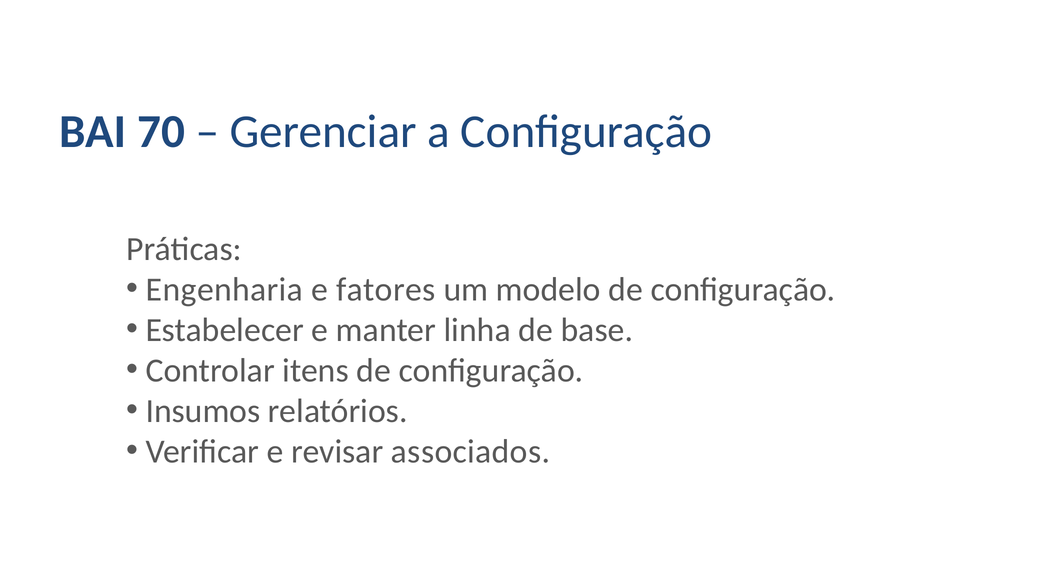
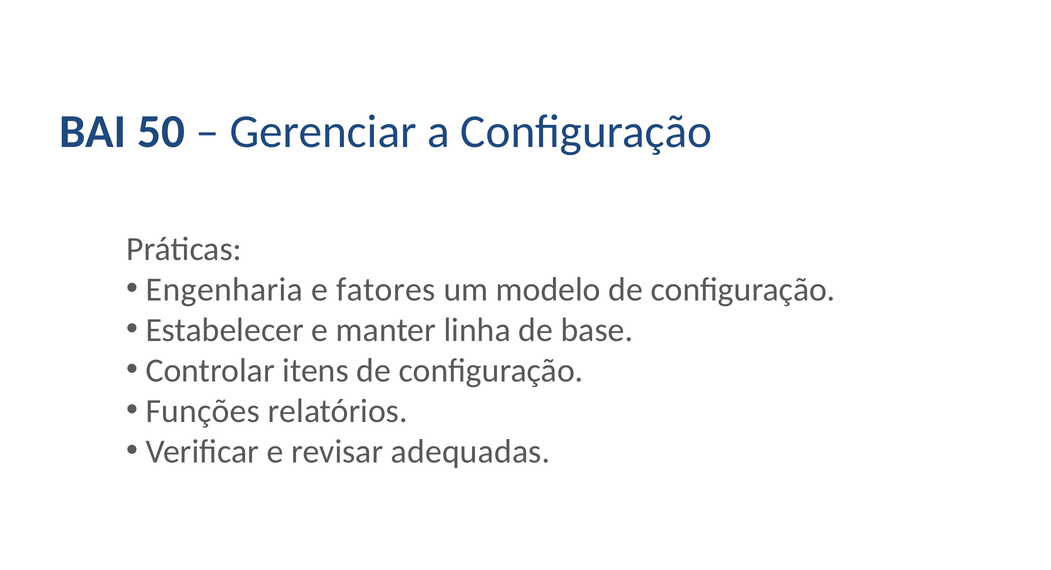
70: 70 -> 50
Insumos: Insumos -> Funções
associados: associados -> adequadas
